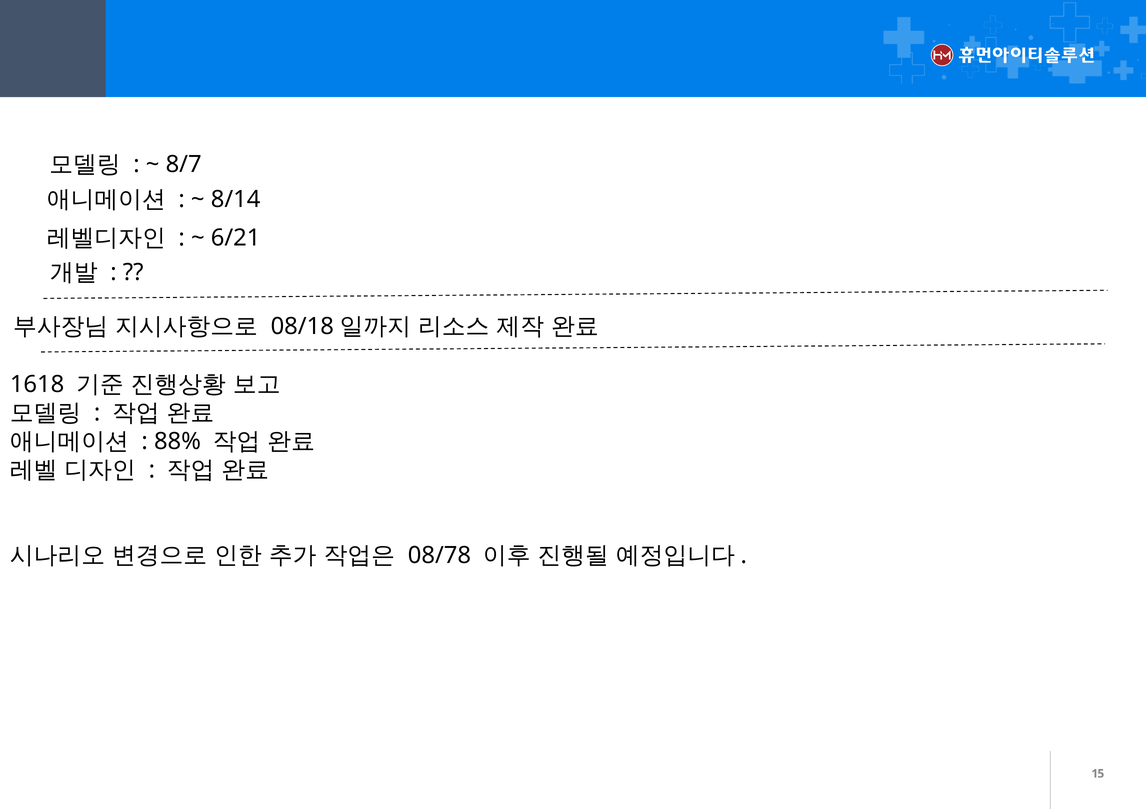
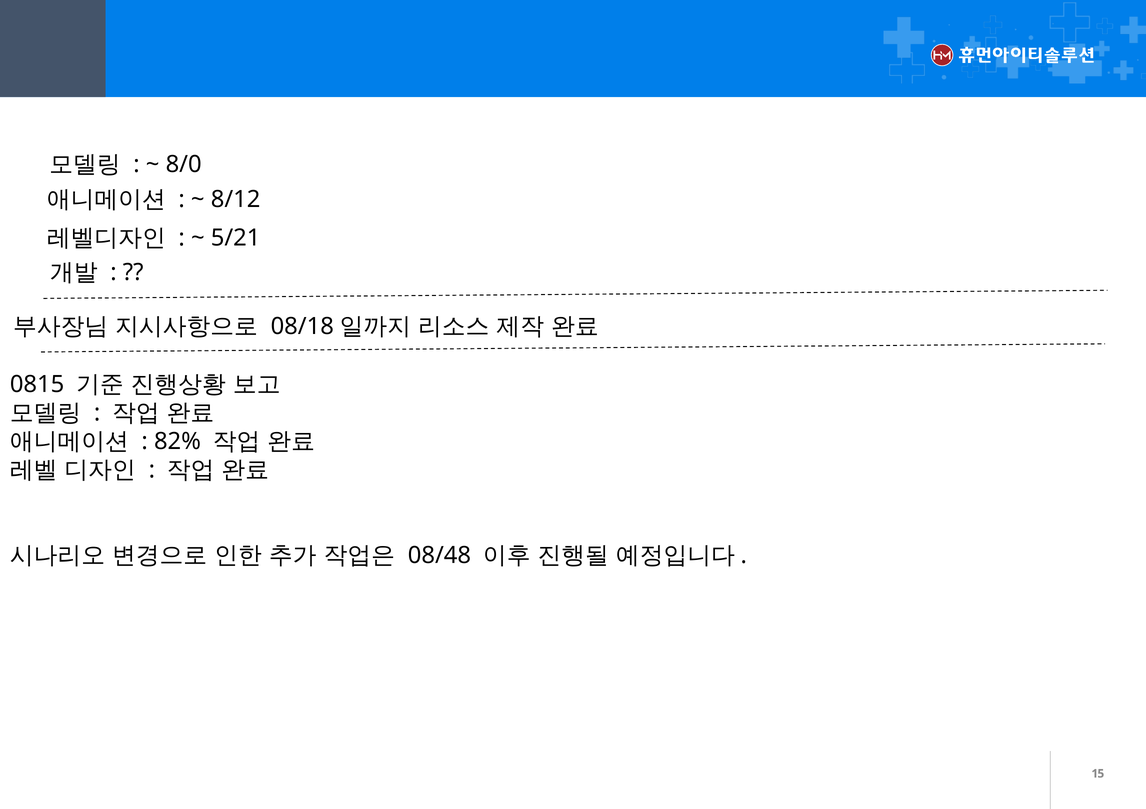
8/7: 8/7 -> 8/0
8/14: 8/14 -> 8/12
6/21: 6/21 -> 5/21
1618: 1618 -> 0815
88%: 88% -> 82%
08/78: 08/78 -> 08/48
